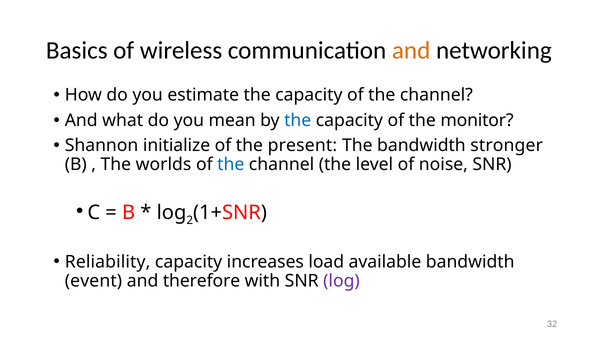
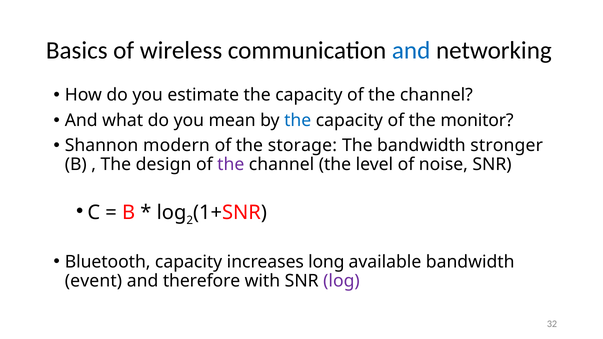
and at (411, 51) colour: orange -> blue
initialize: initialize -> modern
present: present -> storage
worlds: worlds -> design
the at (231, 165) colour: blue -> purple
Reliability: Reliability -> Bluetooth
load: load -> long
